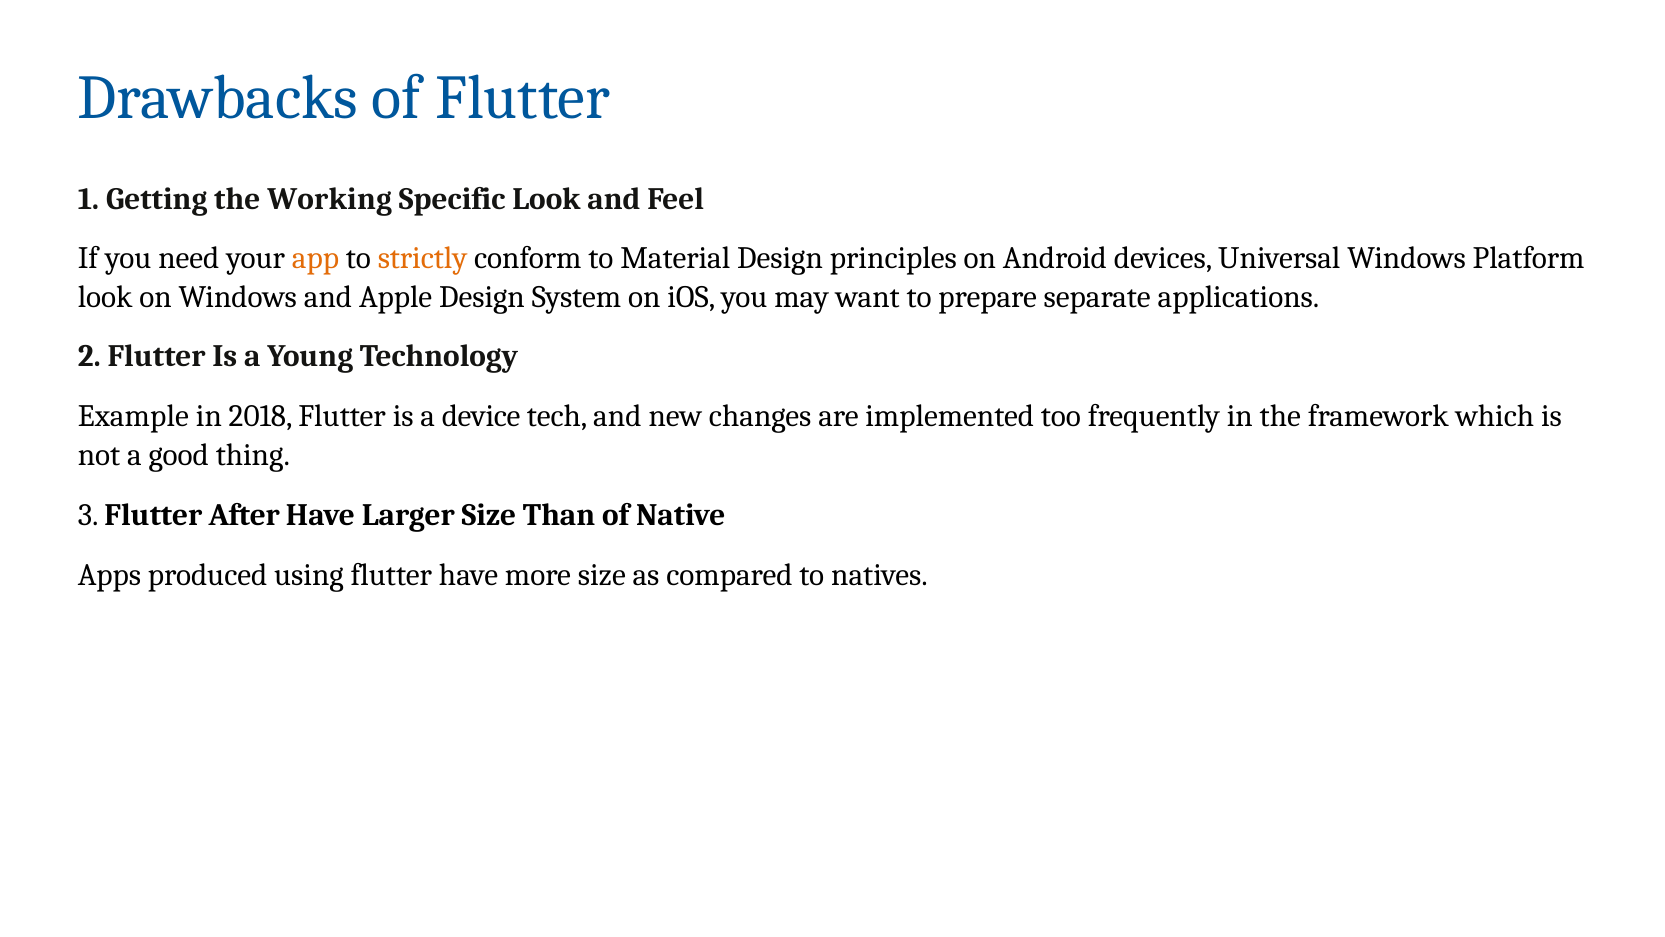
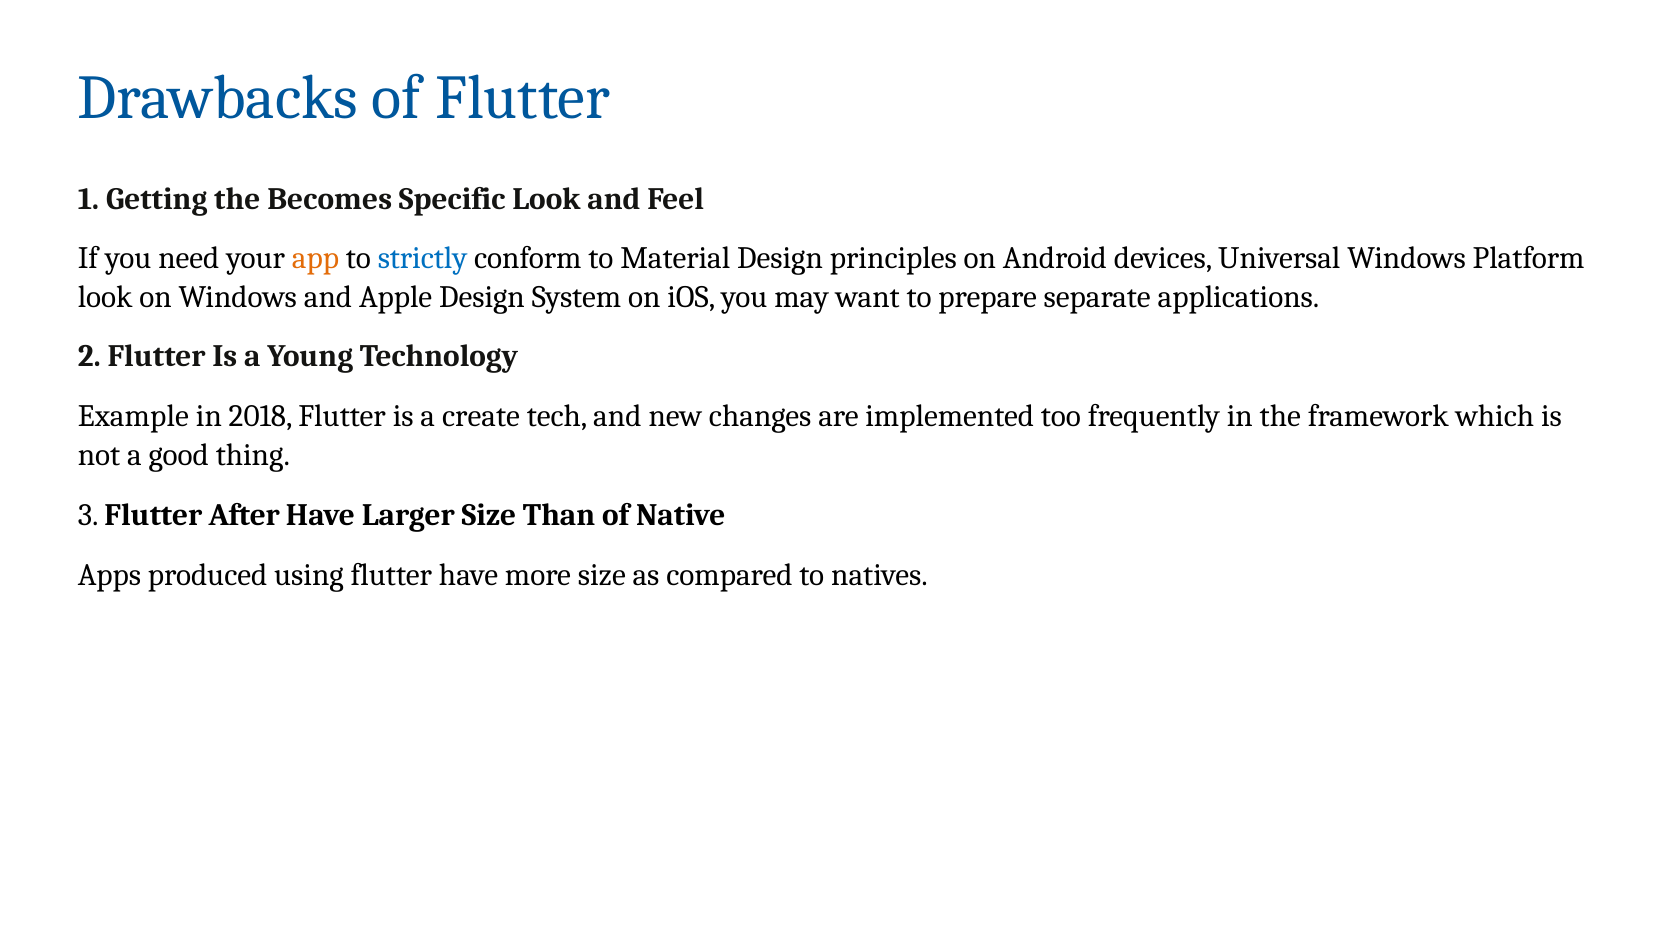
Working: Working -> Becomes
strictly colour: orange -> blue
device: device -> create
